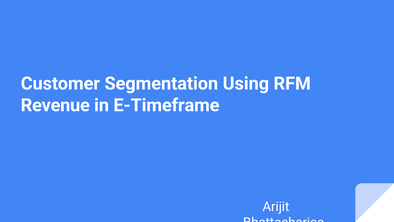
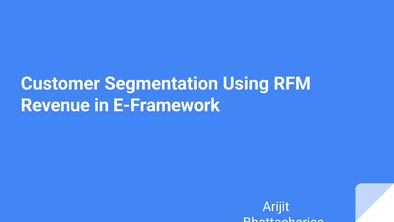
E-Timeframe: E-Timeframe -> E-Framework
